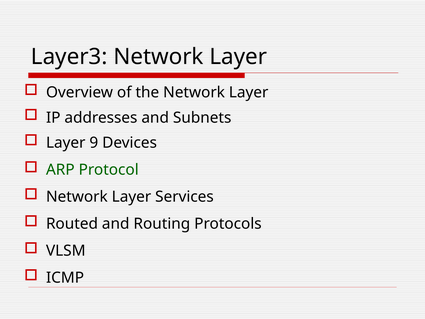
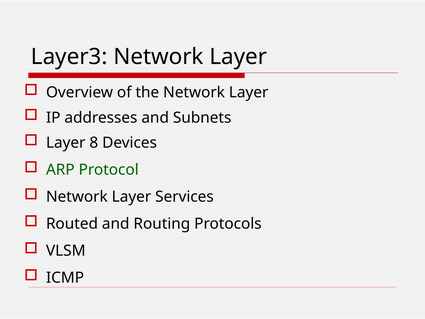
9: 9 -> 8
